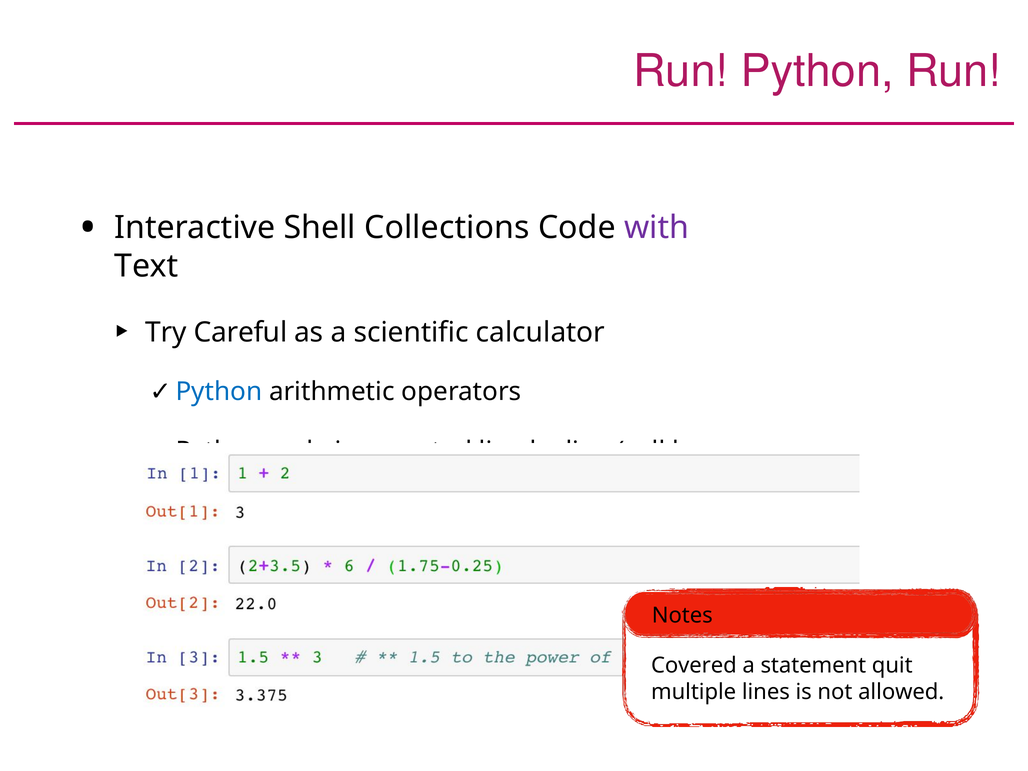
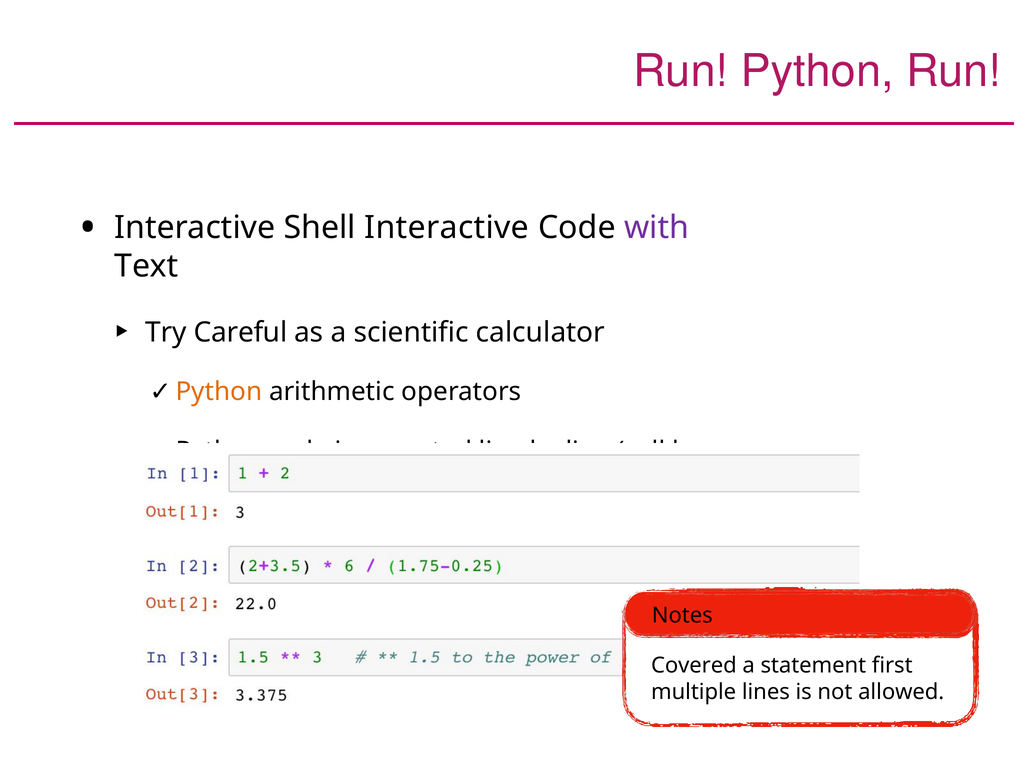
Shell Collections: Collections -> Interactive
Python at (219, 392) colour: blue -> orange
quit: quit -> first
